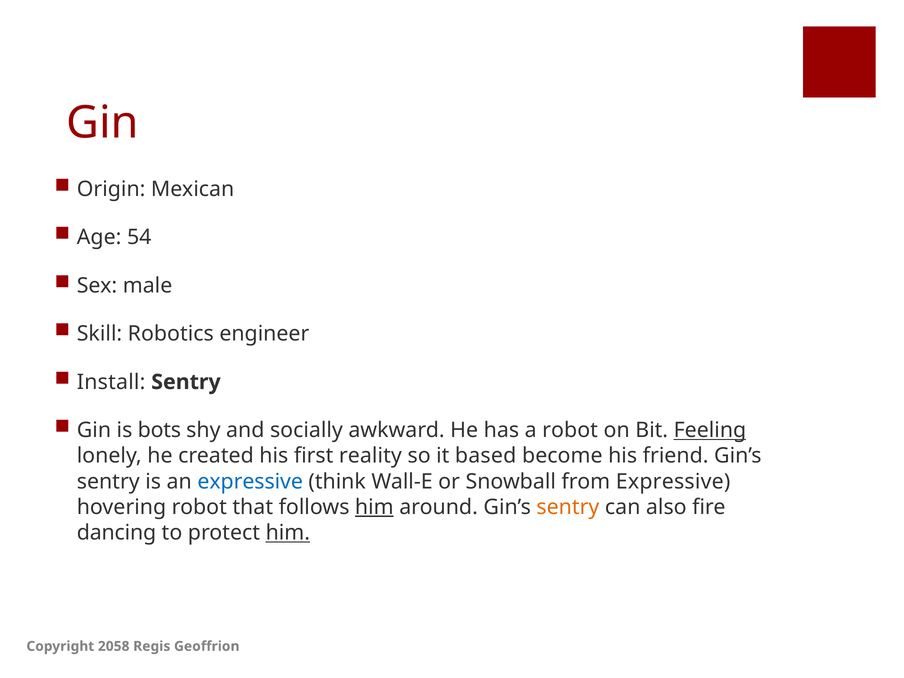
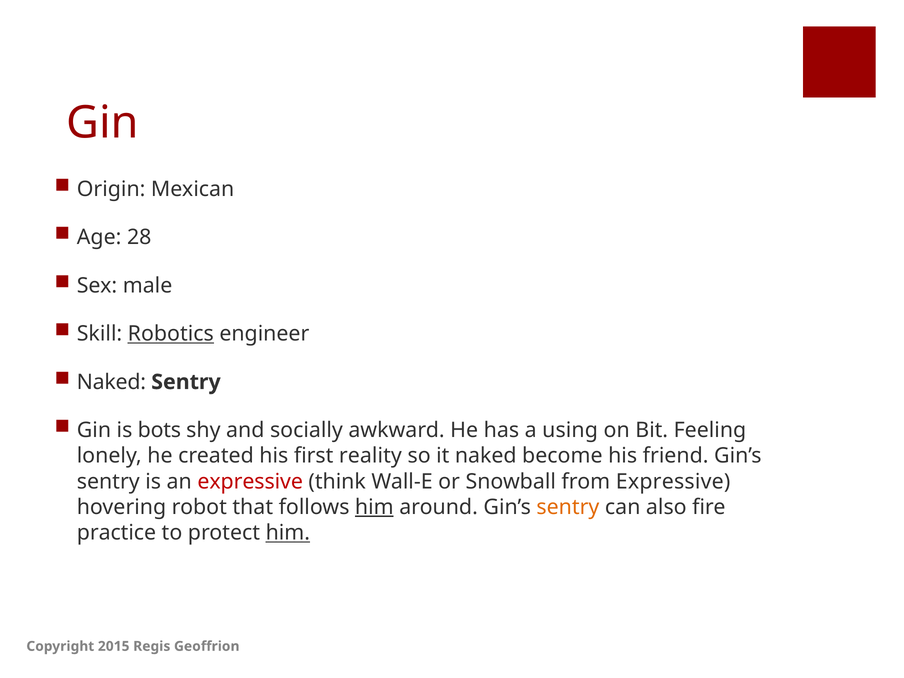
54: 54 -> 28
Robotics underline: none -> present
Install at (111, 382): Install -> Naked
a robot: robot -> using
Feeling underline: present -> none
it based: based -> naked
expressive at (250, 482) colour: blue -> red
dancing: dancing -> practice
2058: 2058 -> 2015
